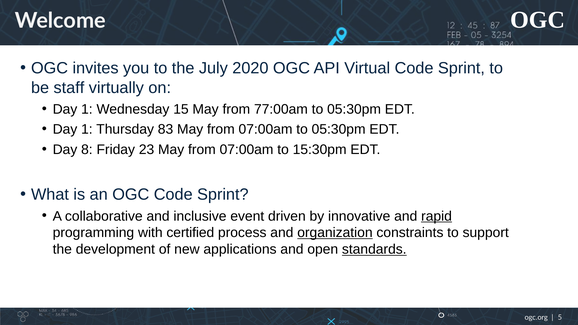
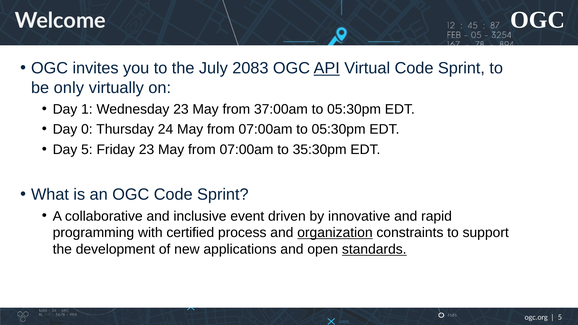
2020: 2020 -> 2083
API underline: none -> present
staff: staff -> only
Wednesday 15: 15 -> 23
77:00am: 77:00am -> 37:00am
1 at (87, 129): 1 -> 0
83: 83 -> 24
Day 8: 8 -> 5
15:30pm: 15:30pm -> 35:30pm
rapid underline: present -> none
